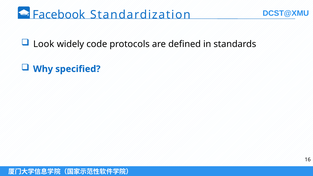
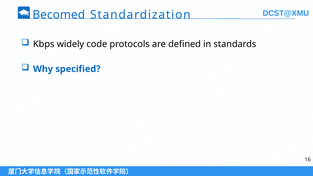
Facebook: Facebook -> Becomed
Look: Look -> Kbps
